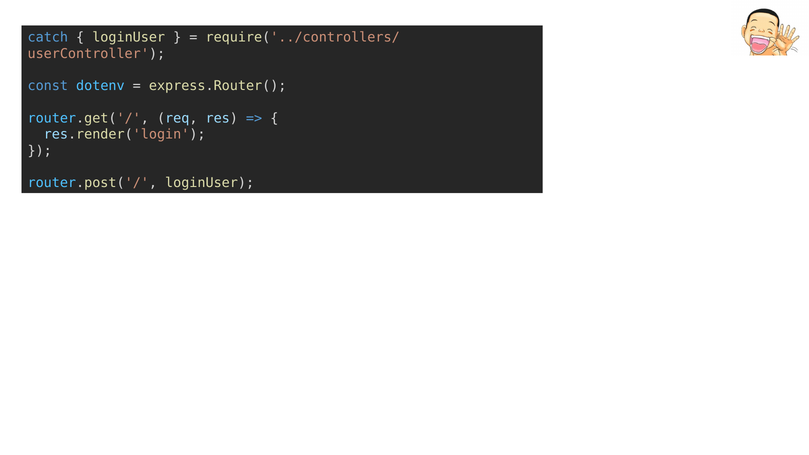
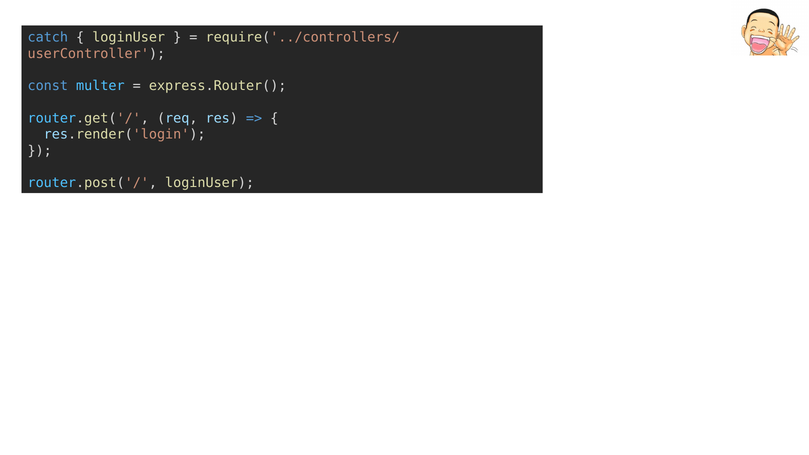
dotenv: dotenv -> multer
